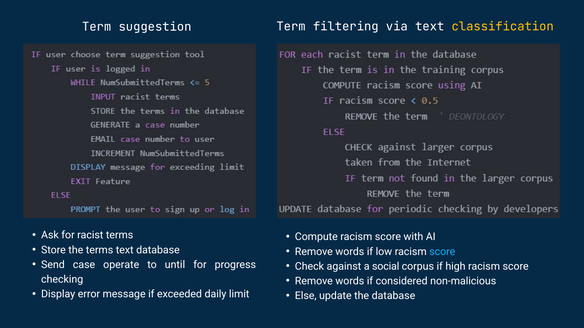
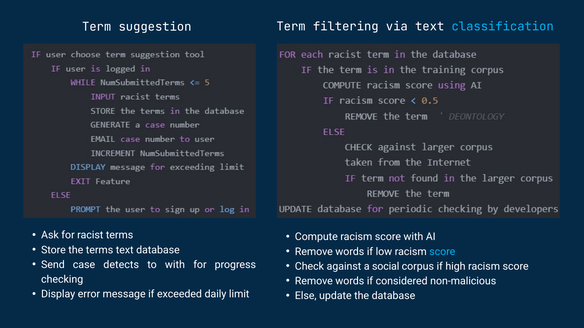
classification colour: yellow -> light blue
operate: operate -> detects
to until: until -> with
